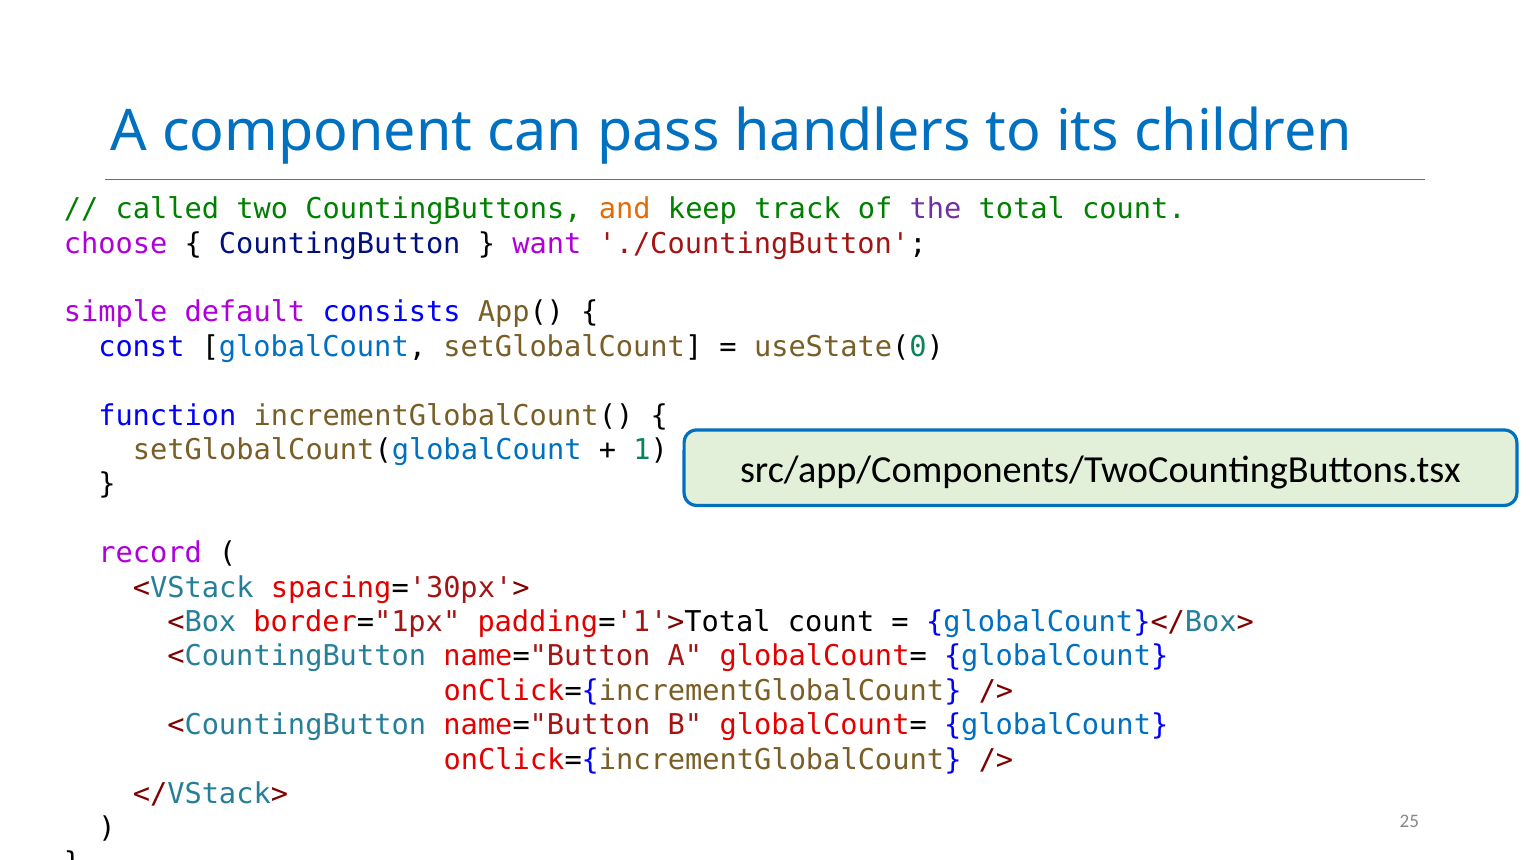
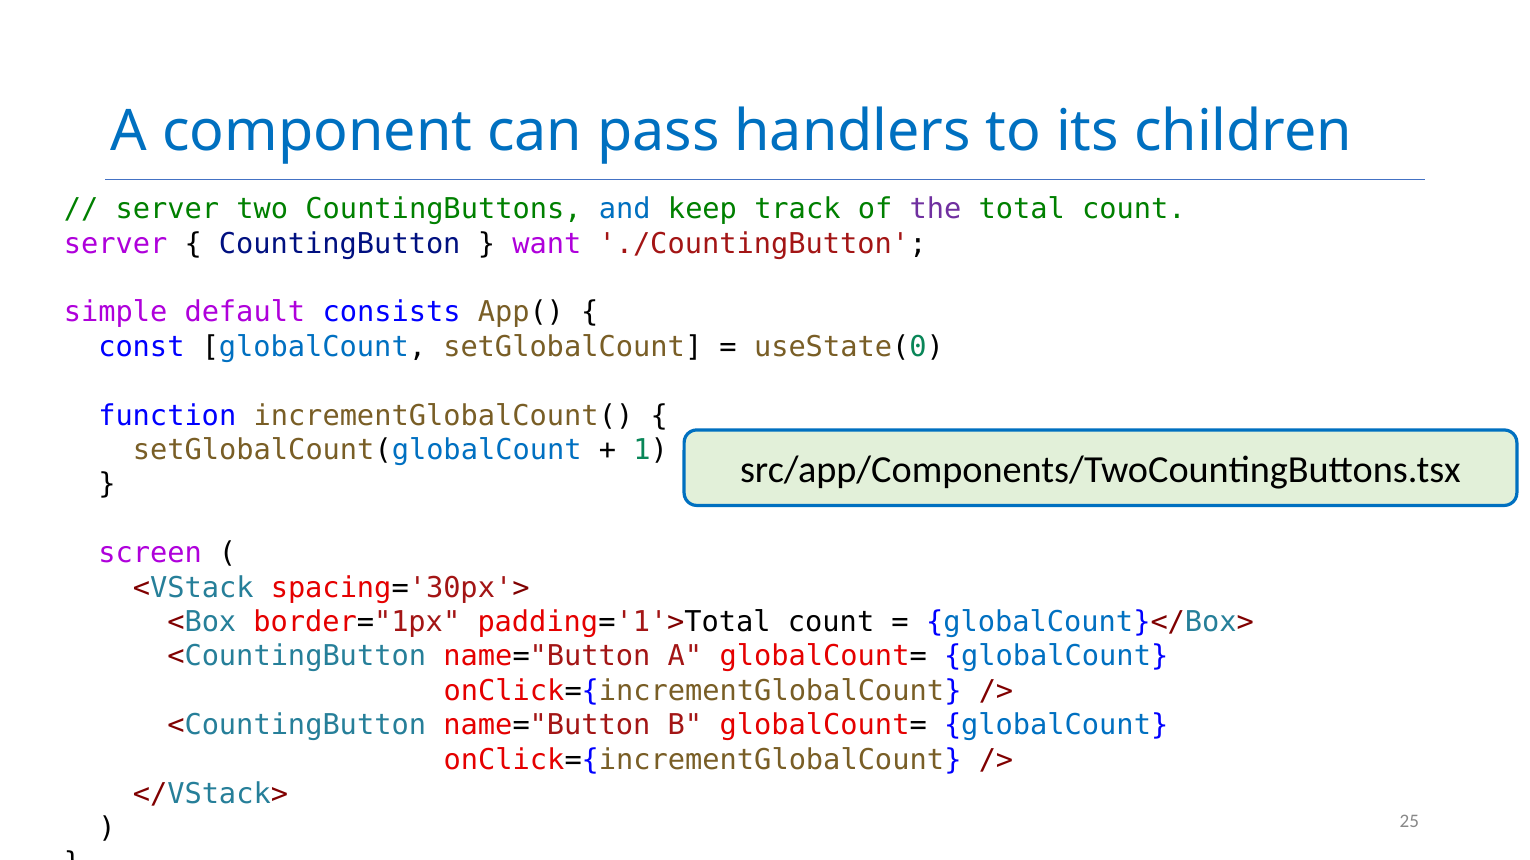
called at (167, 209): called -> server
and colour: orange -> blue
choose at (116, 244): choose -> server
record: record -> screen
